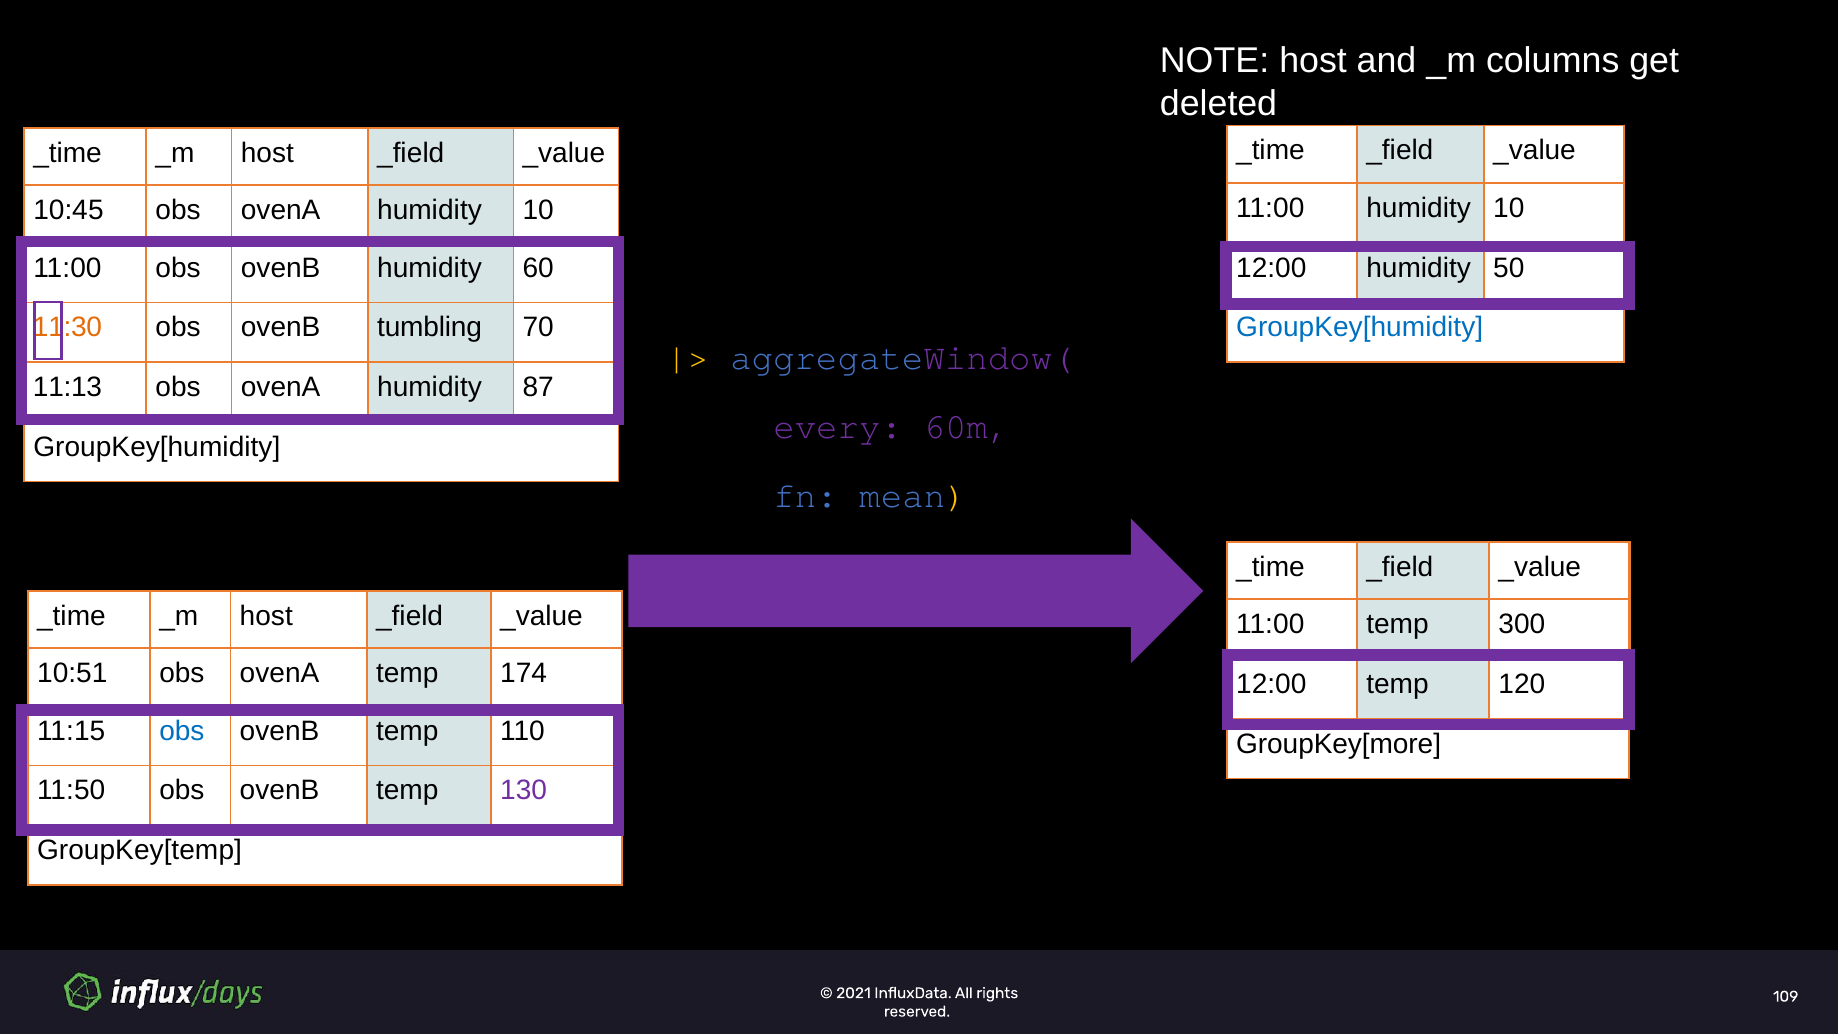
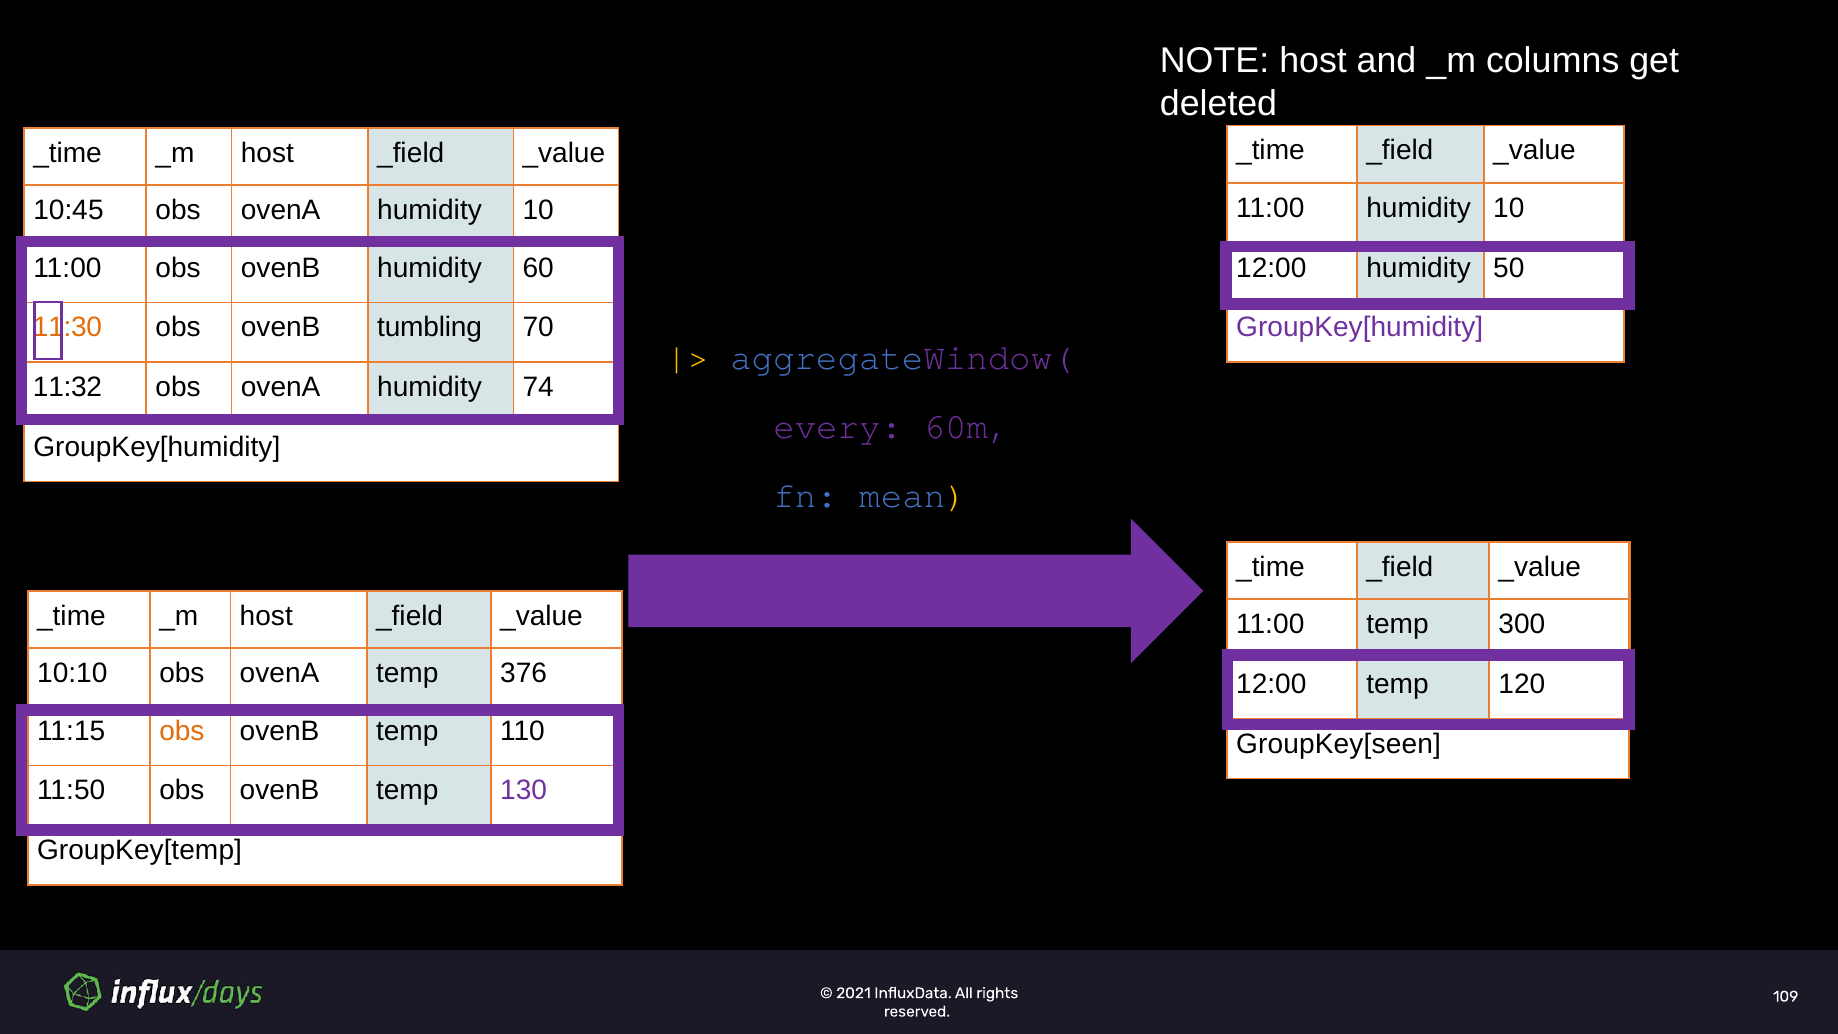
GroupKey[humidity at (1360, 327) colour: blue -> purple
11:13: 11:13 -> 11:32
87: 87 -> 74
10:51: 10:51 -> 10:10
174: 174 -> 376
obs at (182, 731) colour: blue -> orange
GroupKey[more: GroupKey[more -> GroupKey[seen
